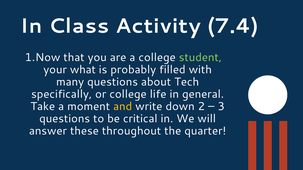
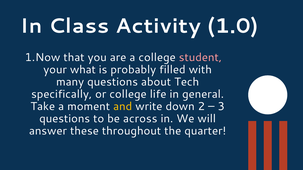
7.4: 7.4 -> 1.0
student colour: light green -> pink
critical: critical -> across
